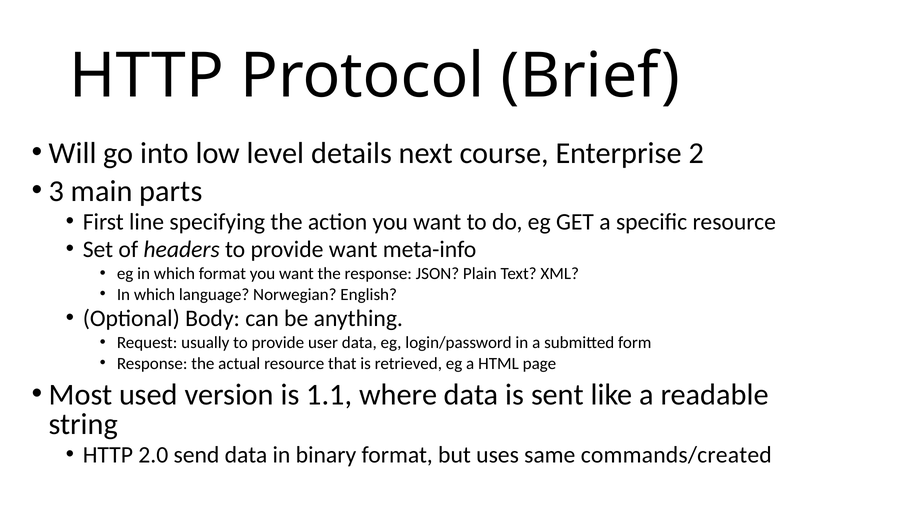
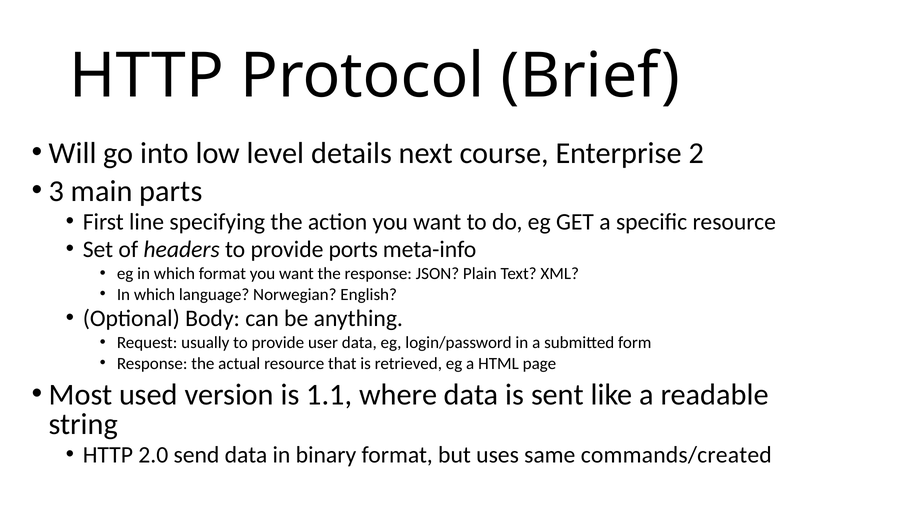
provide want: want -> ports
